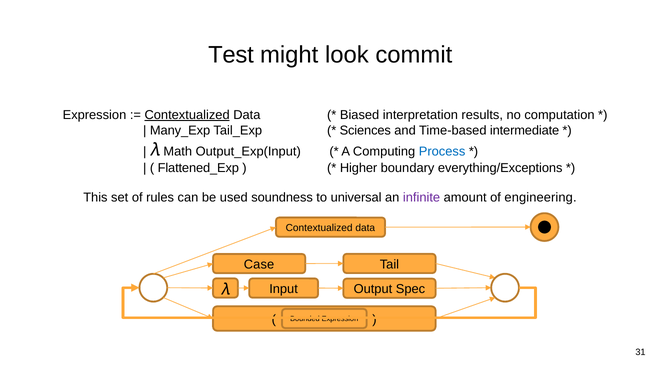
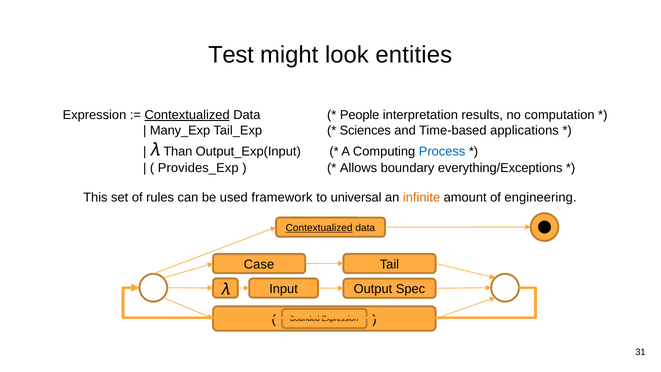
commit: commit -> entities
Biased: Biased -> People
intermediate: intermediate -> applications
Math: Math -> Than
Flattened_Exp: Flattened_Exp -> Provides_Exp
Higher: Higher -> Allows
soundness: soundness -> framework
infinite colour: purple -> orange
Contextualized at (319, 228) underline: none -> present
